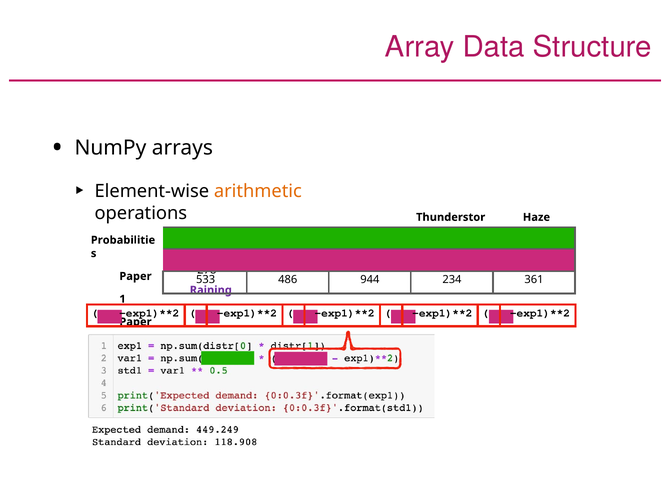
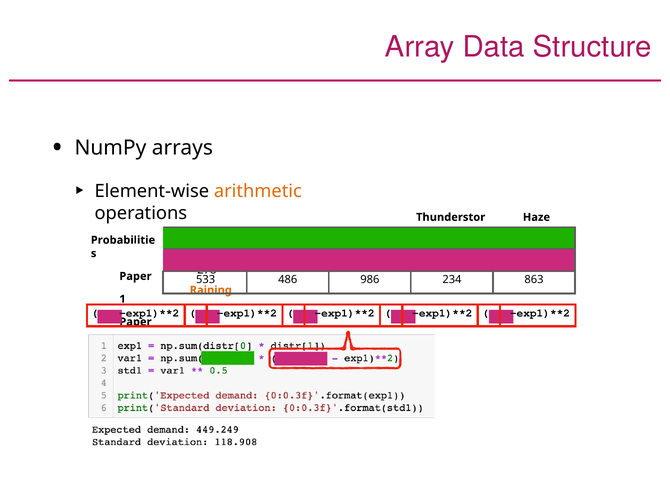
944: 944 -> 986
361: 361 -> 863
Raining colour: purple -> orange
